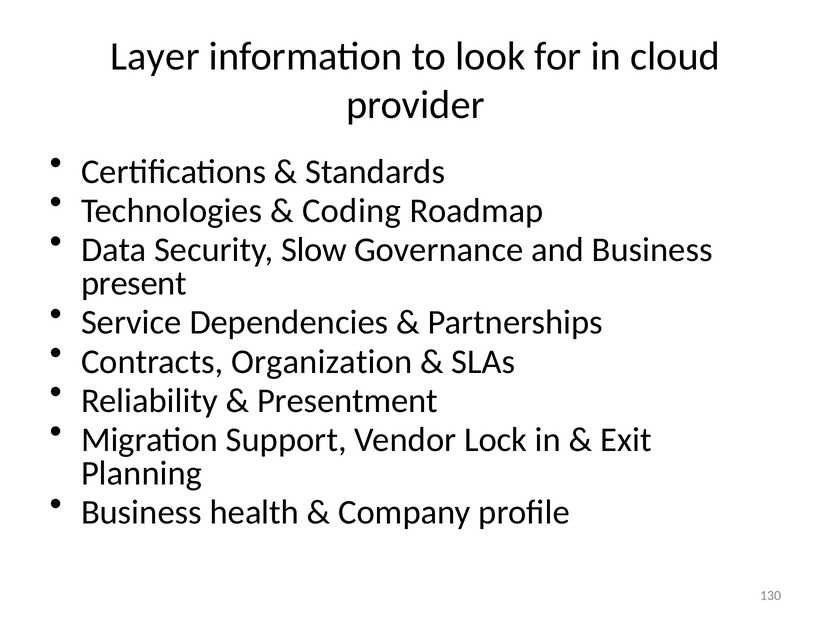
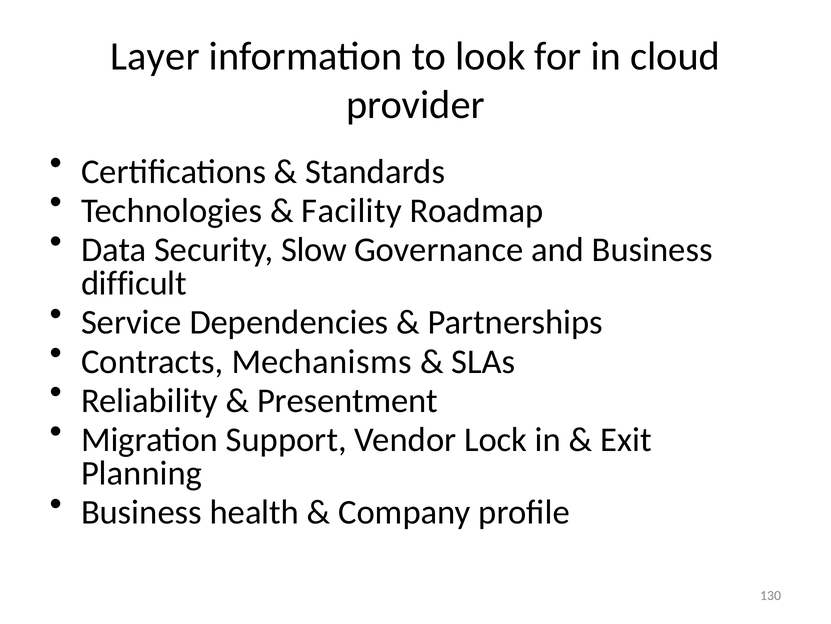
Coding: Coding -> Facility
present: present -> difficult
Organization: Organization -> Mechanisms
